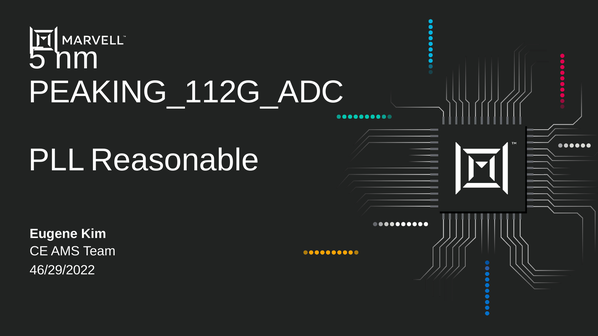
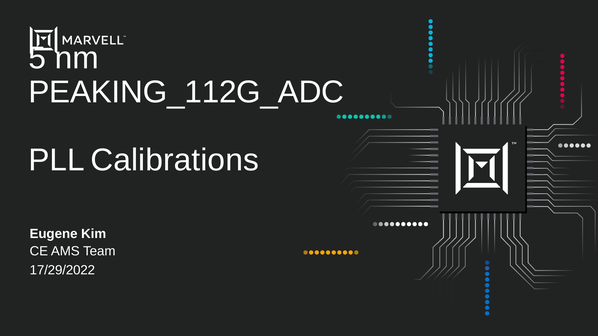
Reasonable: Reasonable -> Calibrations
46/29/2022: 46/29/2022 -> 17/29/2022
